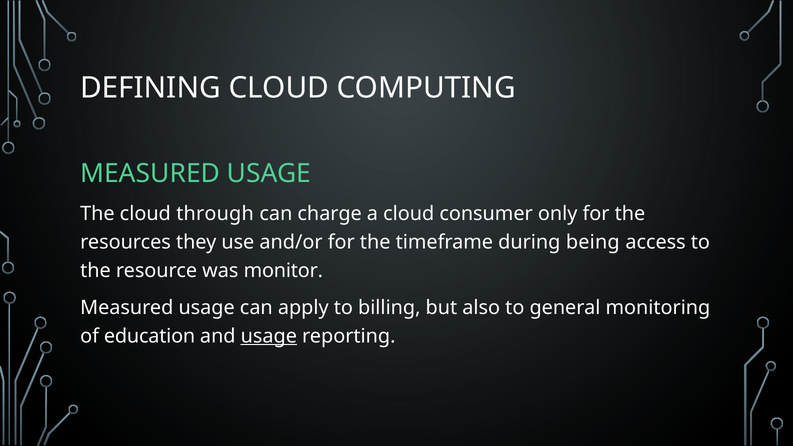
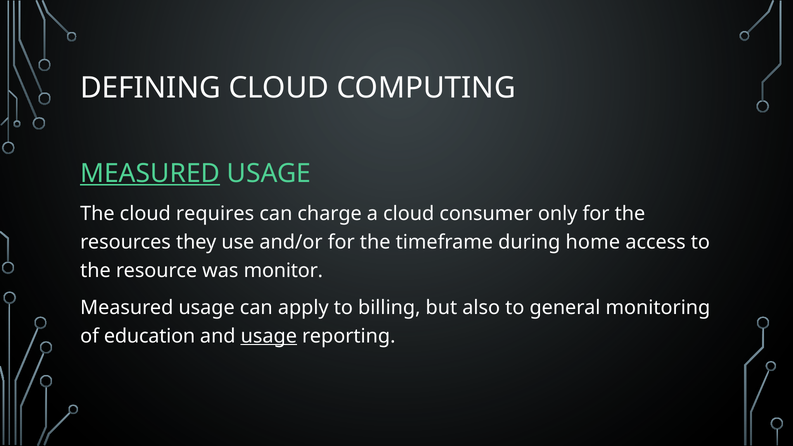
MEASURED at (150, 173) underline: none -> present
through: through -> requires
being: being -> home
